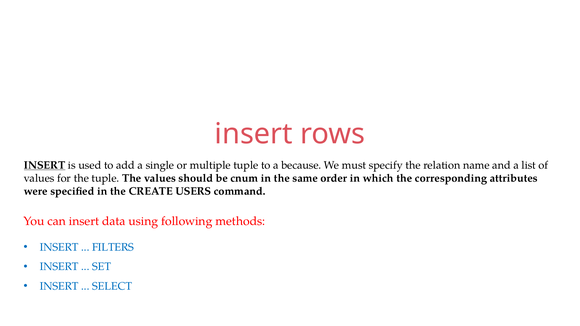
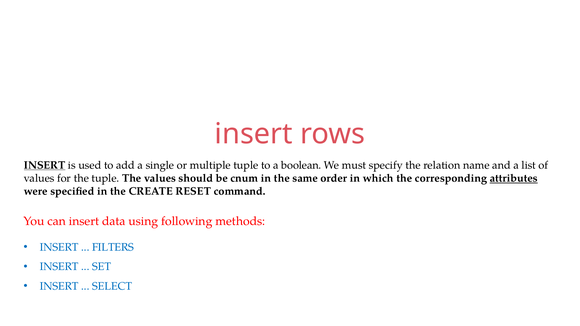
because: because -> boolean
attributes underline: none -> present
USERS: USERS -> RESET
